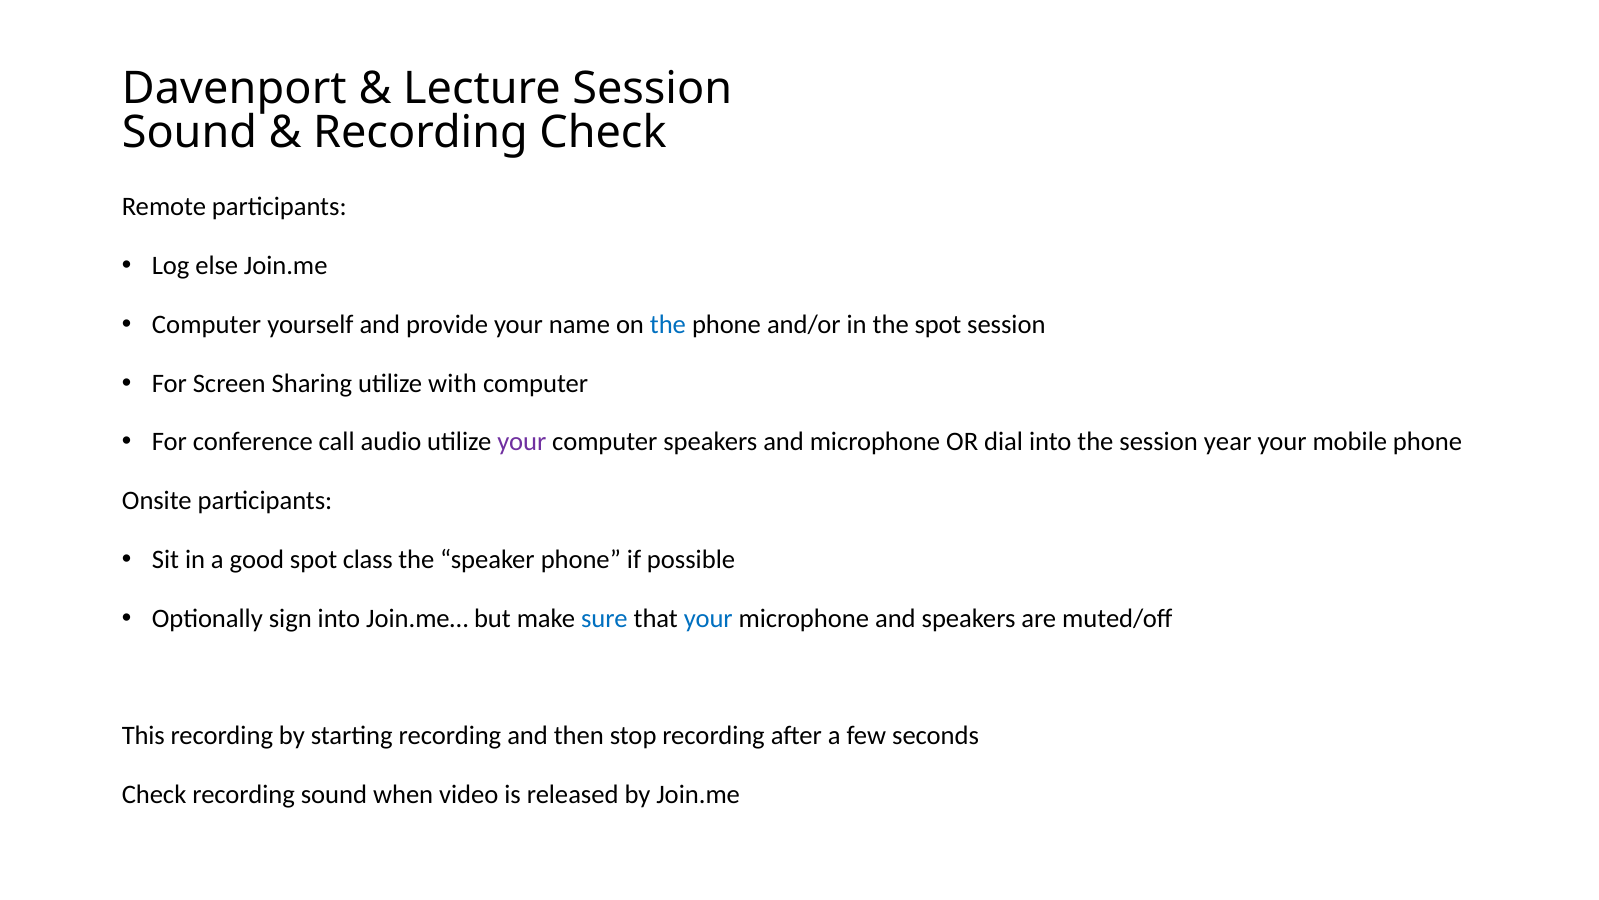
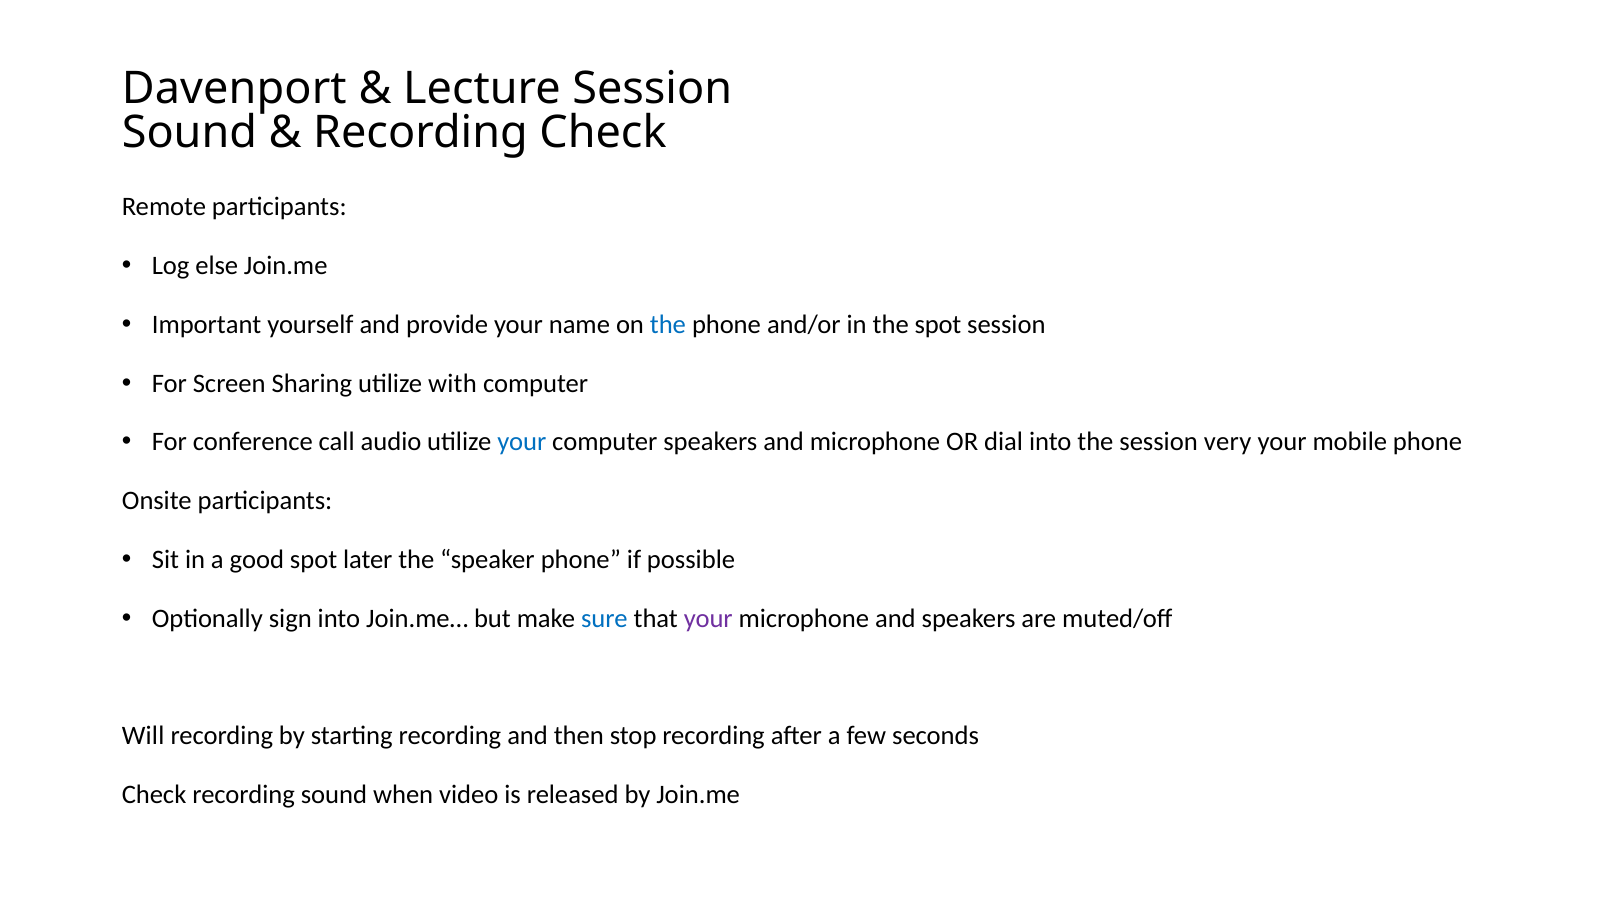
Computer at (207, 324): Computer -> Important
your at (522, 442) colour: purple -> blue
year: year -> very
class: class -> later
your at (708, 618) colour: blue -> purple
This: This -> Will
